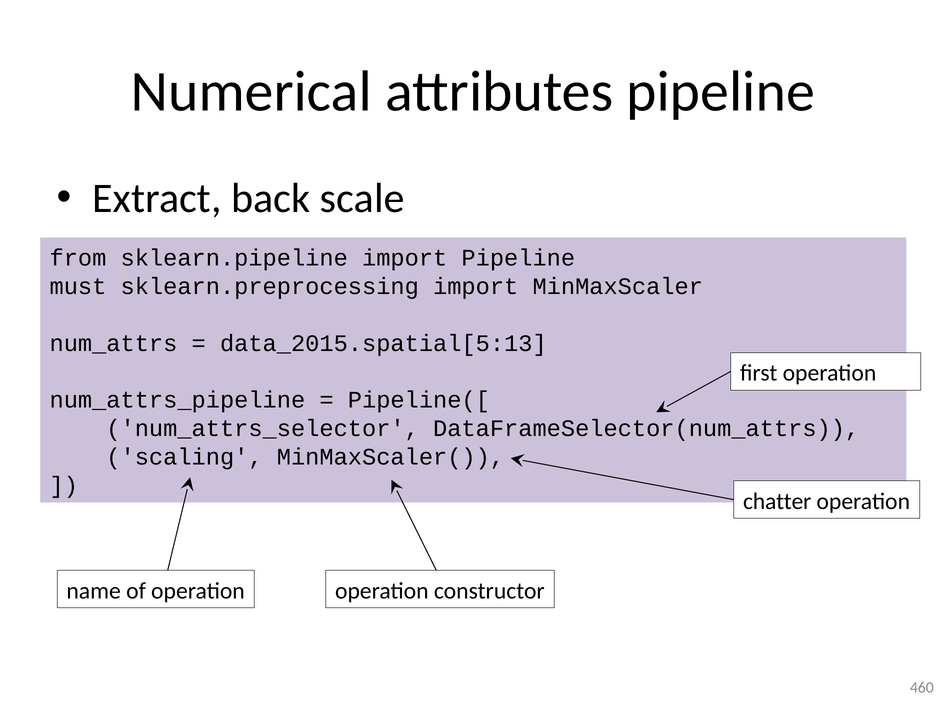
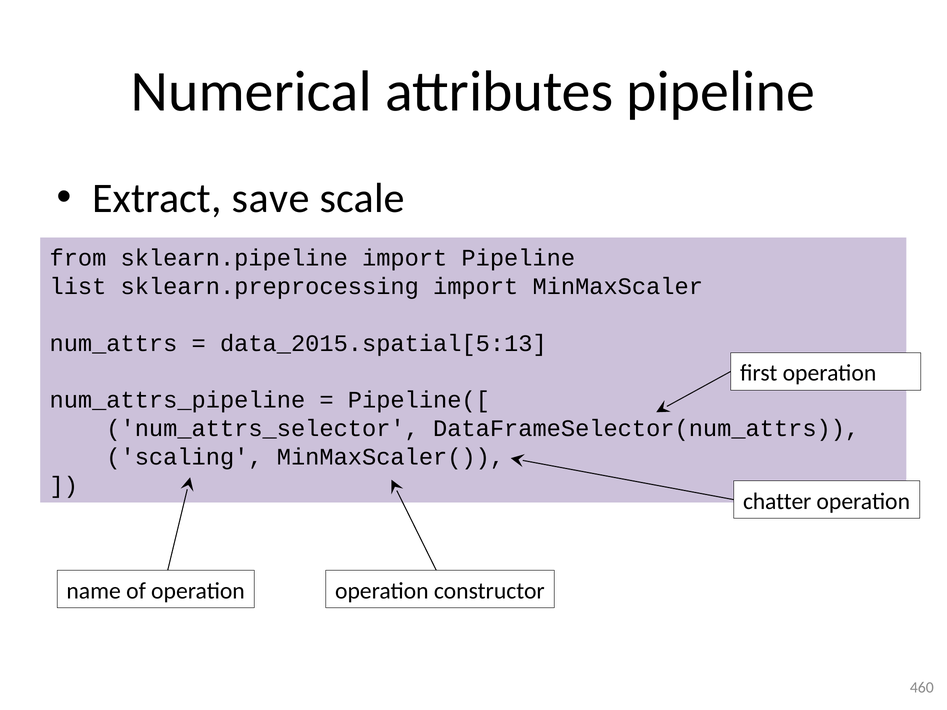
back: back -> save
must: must -> list
